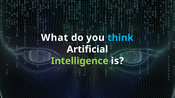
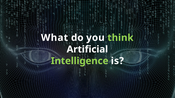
think colour: light blue -> light green
